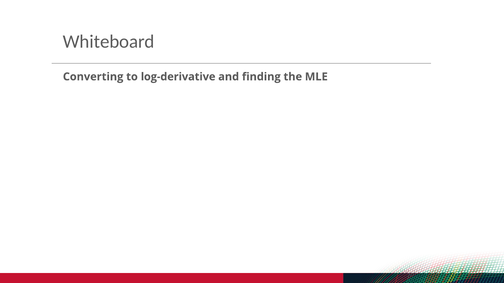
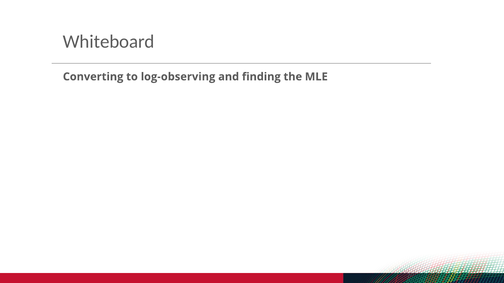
log-derivative: log-derivative -> log-observing
